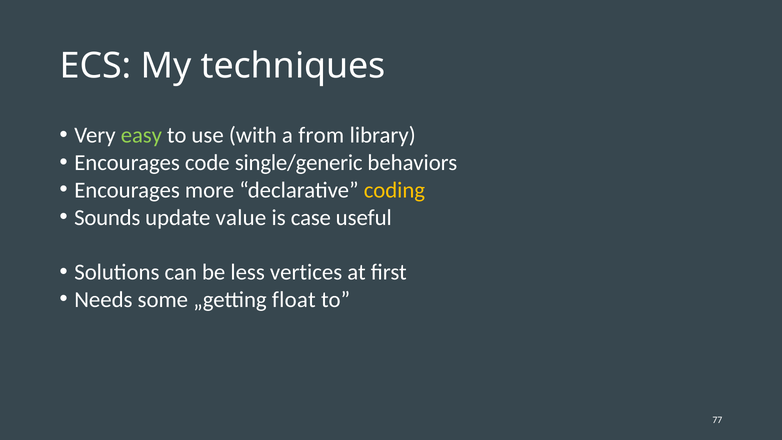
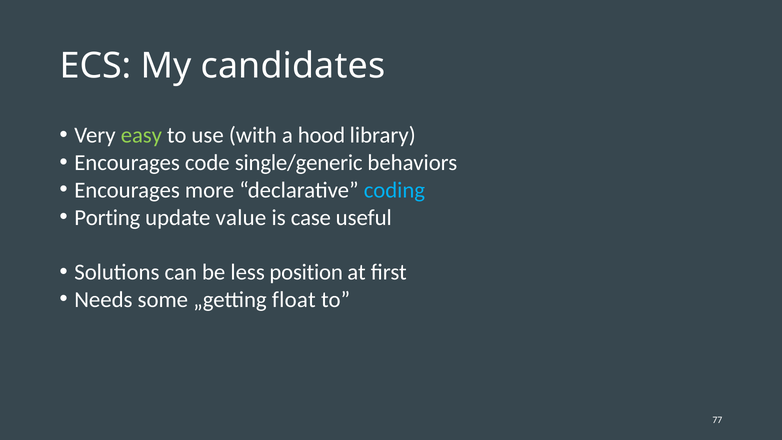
techniques: techniques -> candidates
from: from -> hood
coding colour: yellow -> light blue
Sounds: Sounds -> Porting
vertices: vertices -> position
